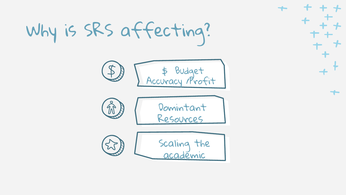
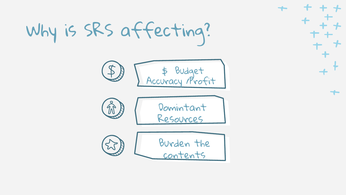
Scaling: Scaling -> Burden
academic: academic -> contents
